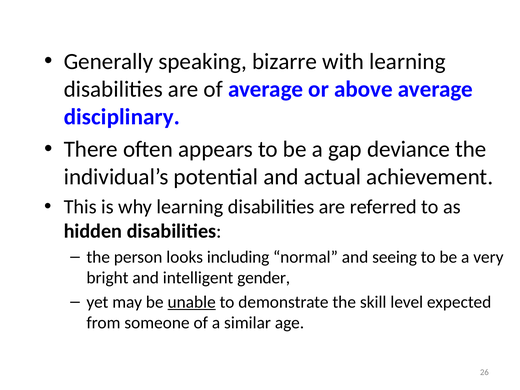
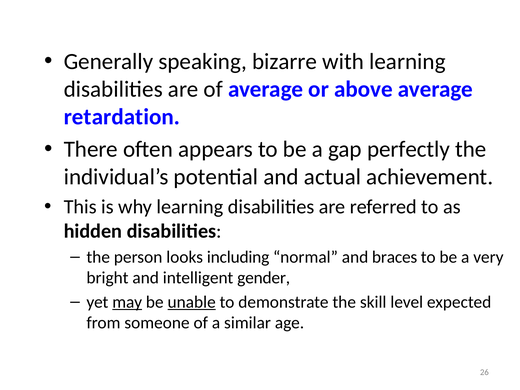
disciplinary: disciplinary -> retardation
deviance: deviance -> perfectly
seeing: seeing -> braces
may underline: none -> present
